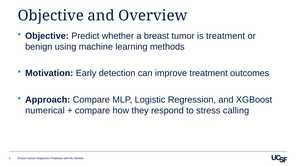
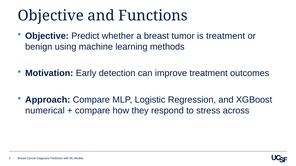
Overview: Overview -> Functions
calling: calling -> across
